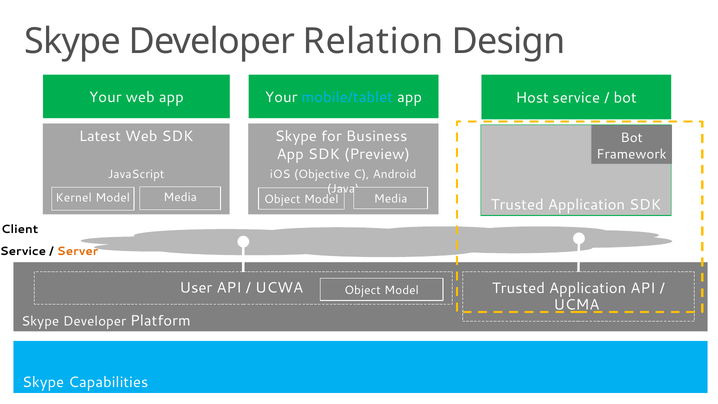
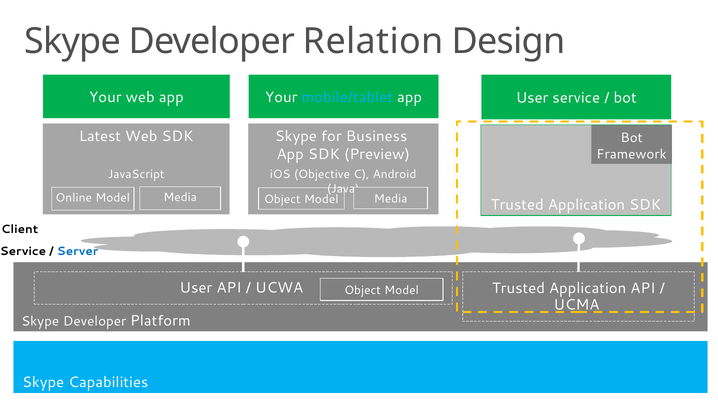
Host at (532, 98): Host -> User
Kernel: Kernel -> Online
Server colour: orange -> blue
